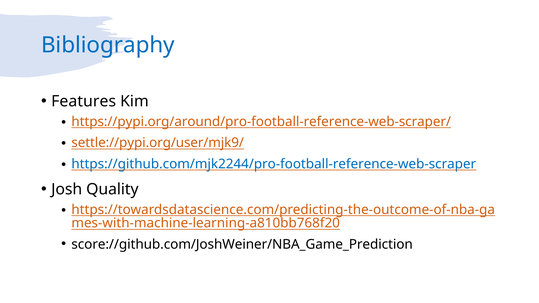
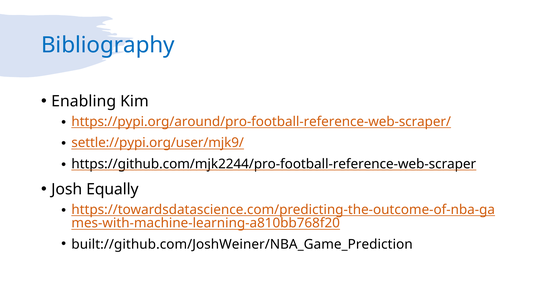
Features: Features -> Enabling
https://github.com/mjk2244/pro-football-reference-web-scraper colour: blue -> black
Quality: Quality -> Equally
score://github.com/JoshWeiner/NBA_Game_Prediction: score://github.com/JoshWeiner/NBA_Game_Prediction -> built://github.com/JoshWeiner/NBA_Game_Prediction
